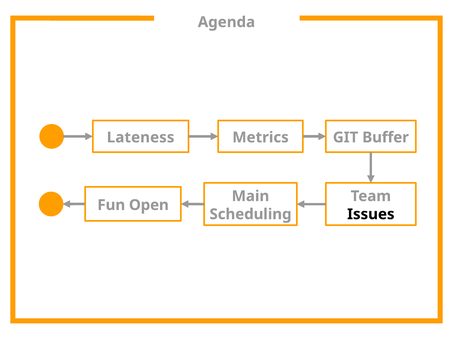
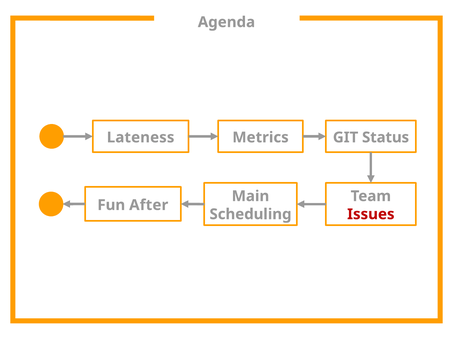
Buffer: Buffer -> Status
Open: Open -> After
Issues colour: black -> red
